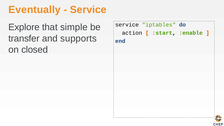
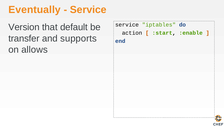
Explore: Explore -> Version
simple: simple -> default
closed: closed -> allows
